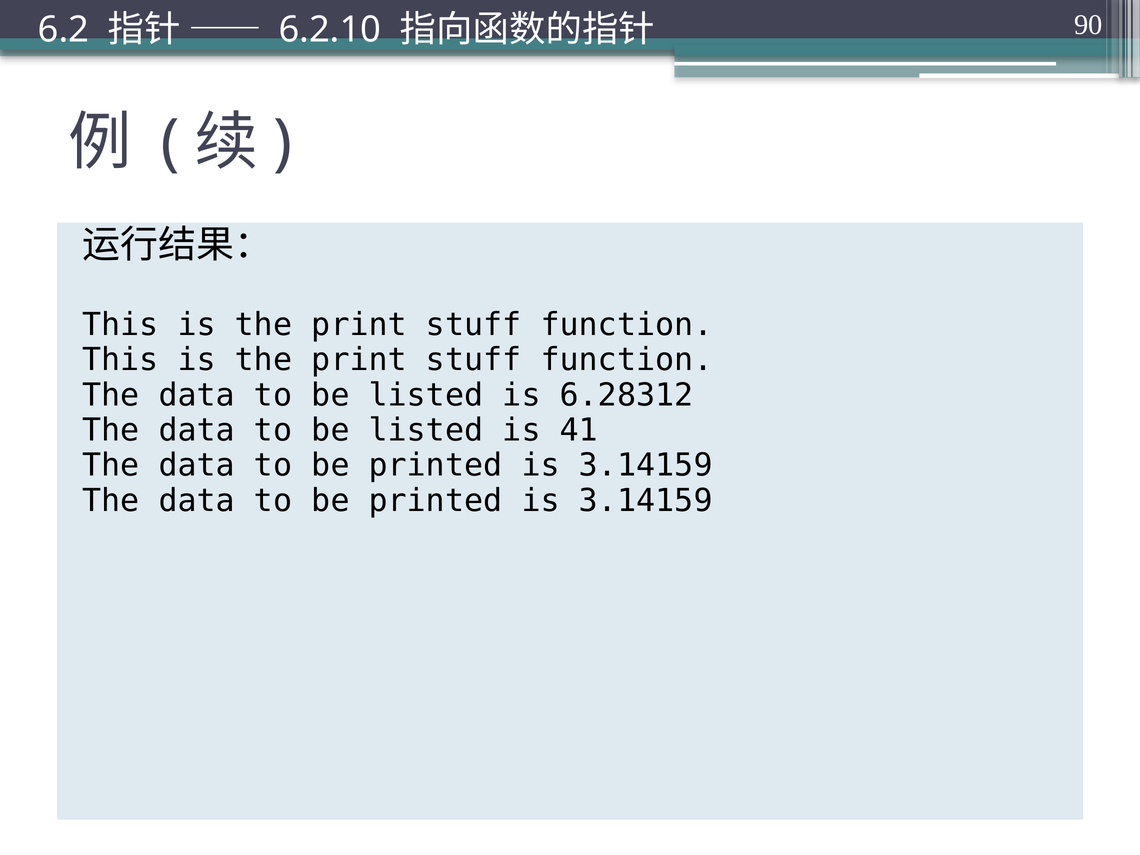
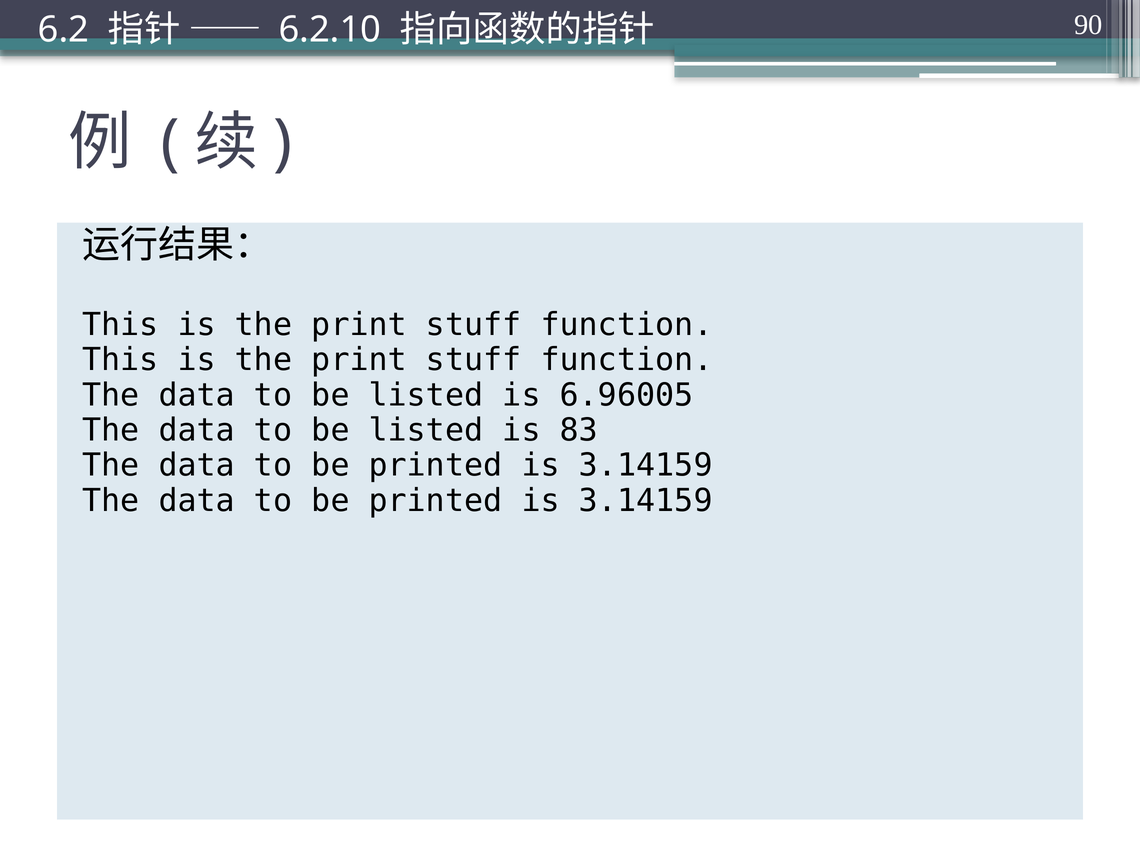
6.28312: 6.28312 -> 6.96005
41: 41 -> 83
